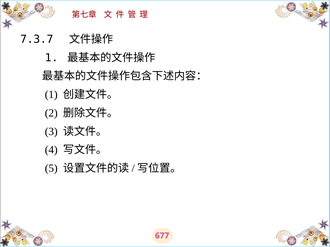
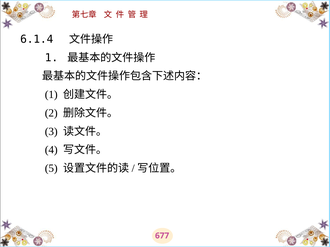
7.3.7: 7.3.7 -> 6.1.4
